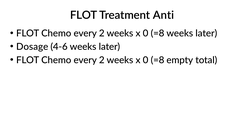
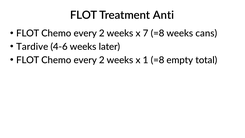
0 at (146, 33): 0 -> 7
=8 weeks later: later -> cans
Dosage: Dosage -> Tardive
0 at (146, 60): 0 -> 1
